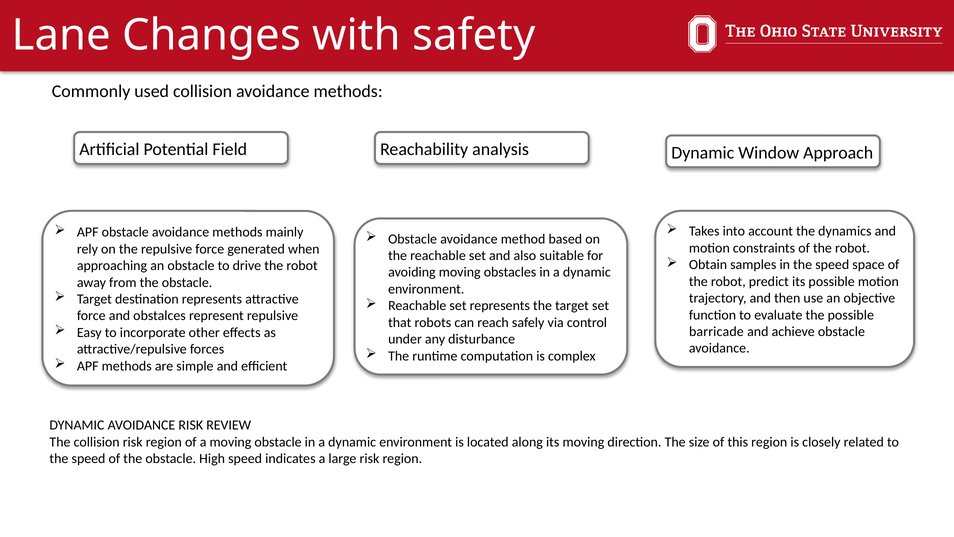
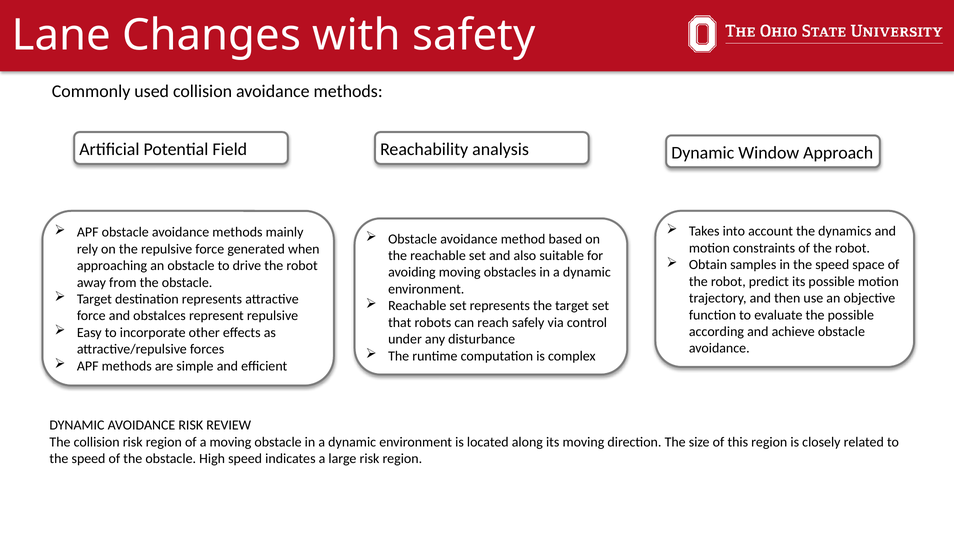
barricade: barricade -> according
